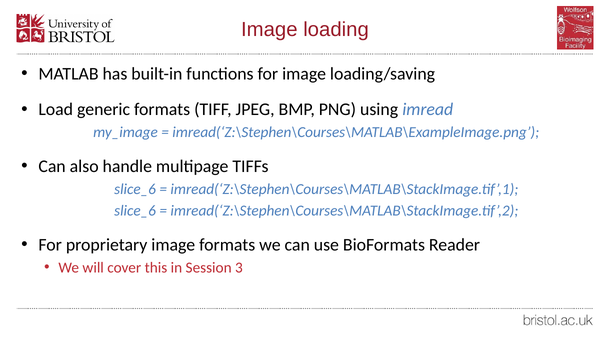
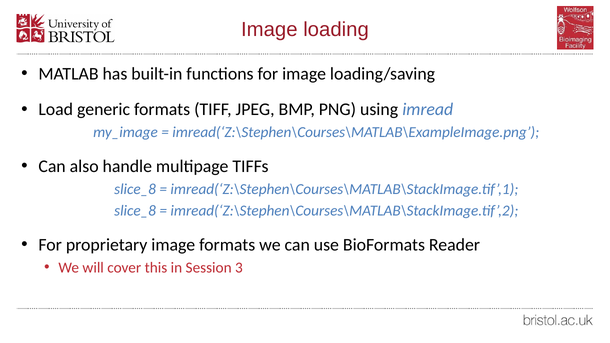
slice_6 at (135, 189): slice_6 -> slice_8
slice_6 at (135, 211): slice_6 -> slice_8
